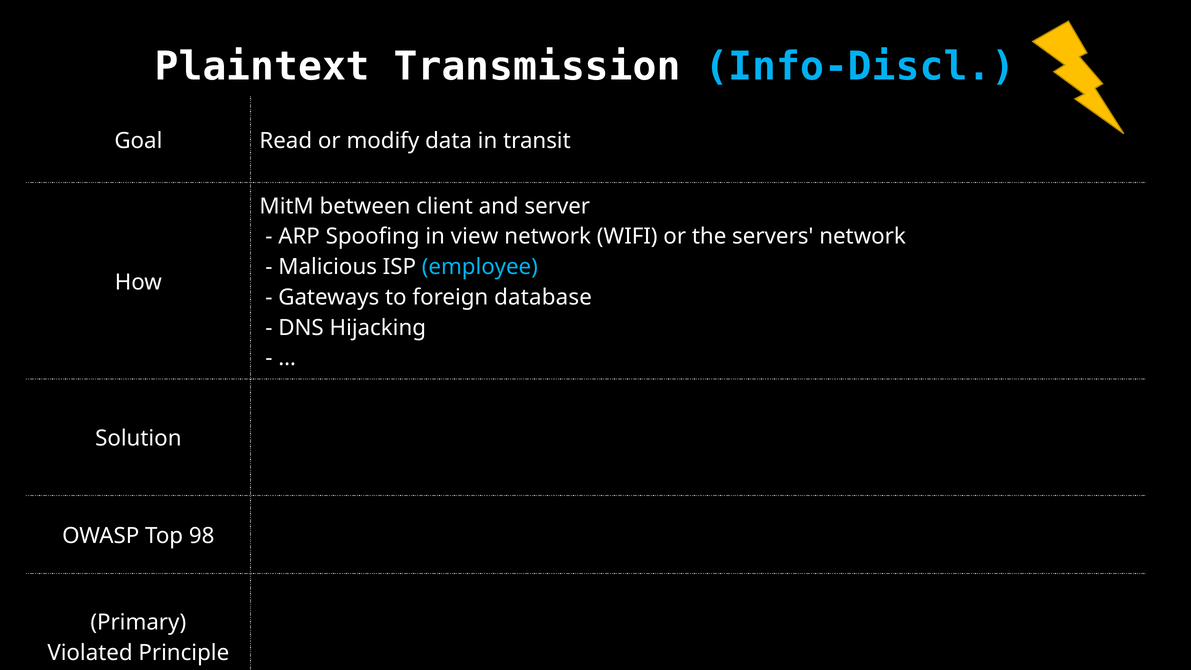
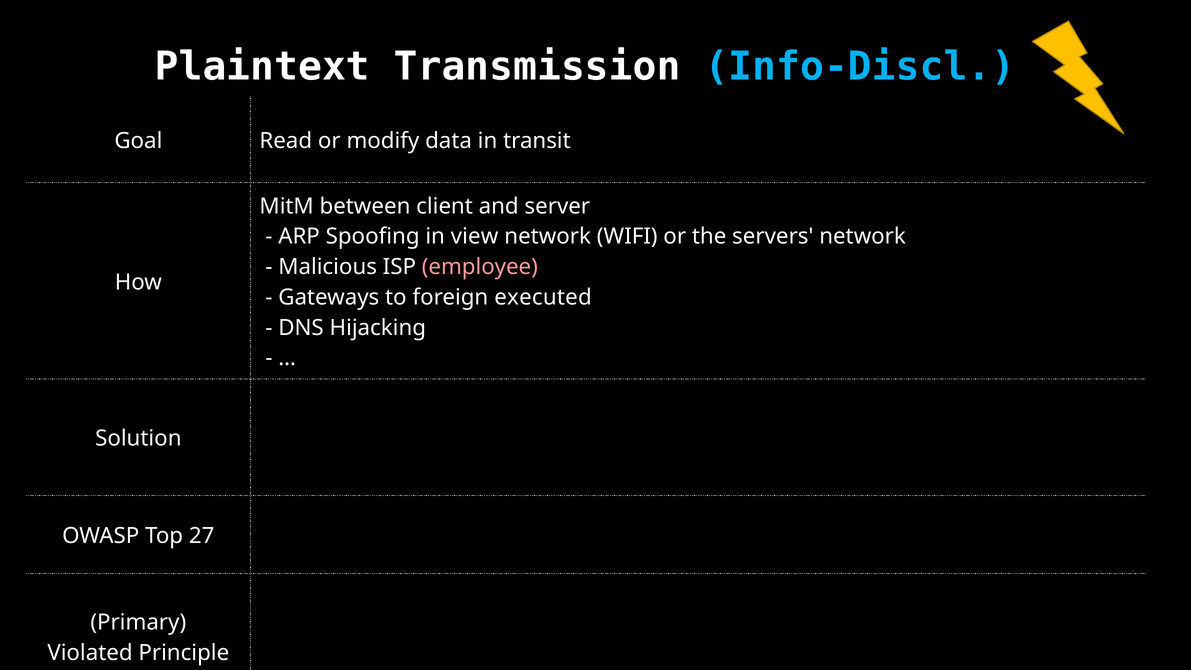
employee colour: light blue -> pink
database: database -> executed
98: 98 -> 27
